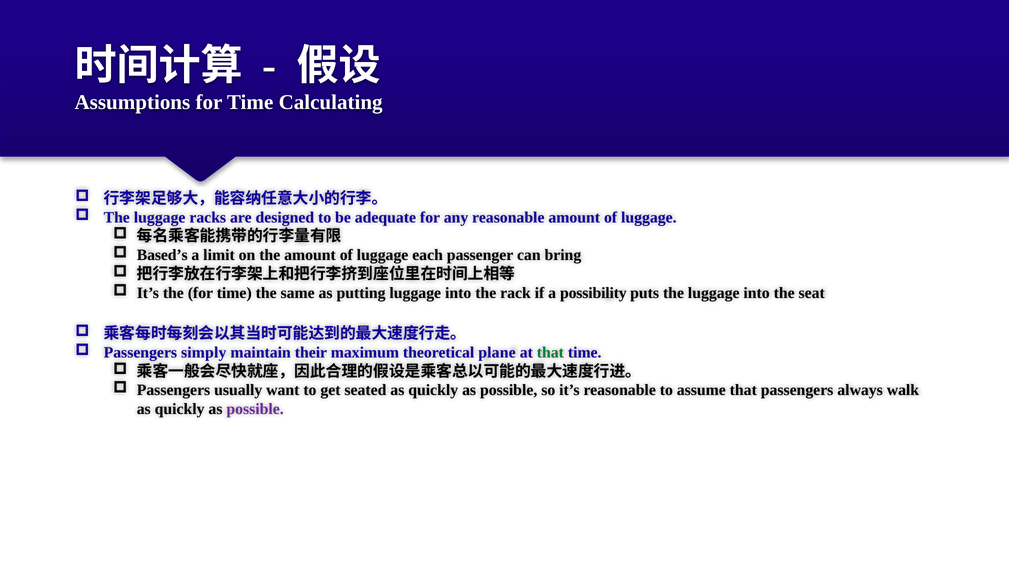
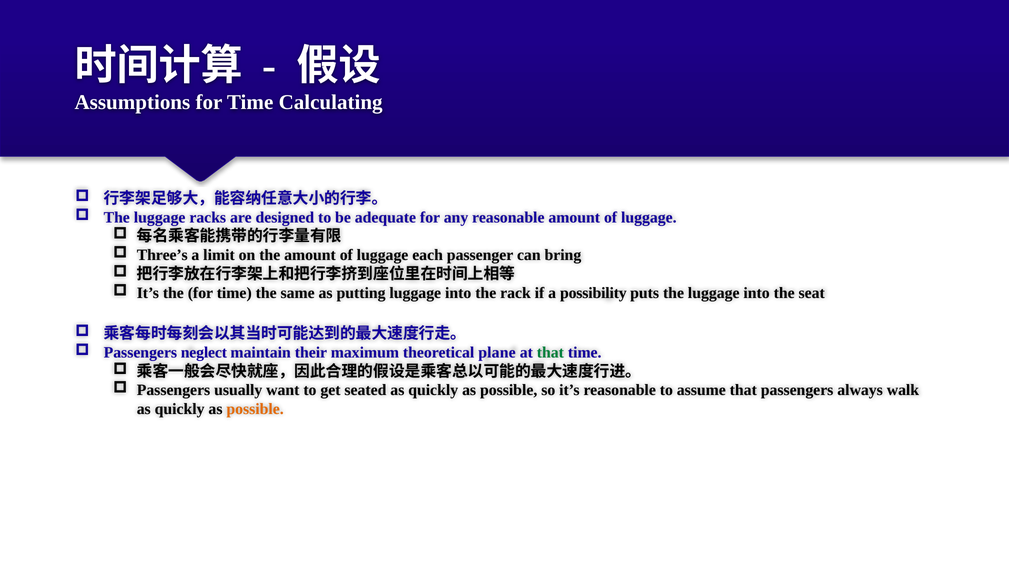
Based’s: Based’s -> Three’s
simply: simply -> neglect
possible at (255, 409) colour: purple -> orange
